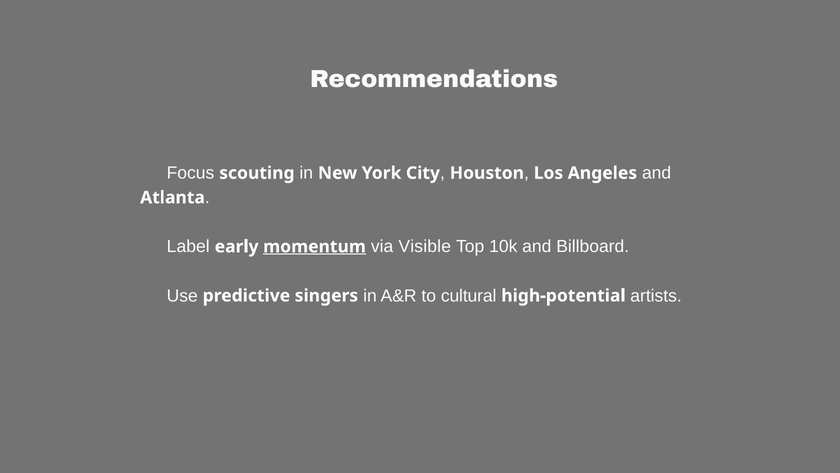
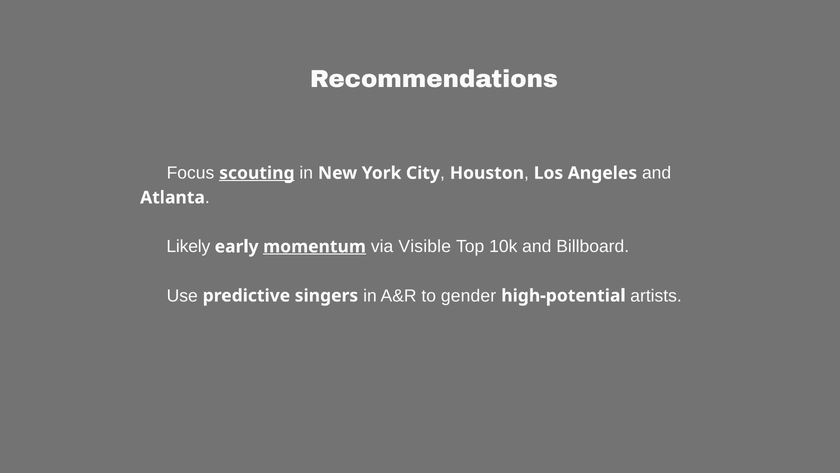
scouting underline: none -> present
Label: Label -> Likely
cultural: cultural -> gender
